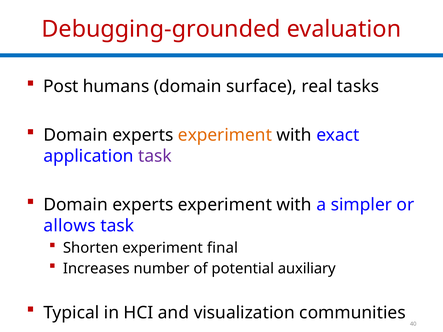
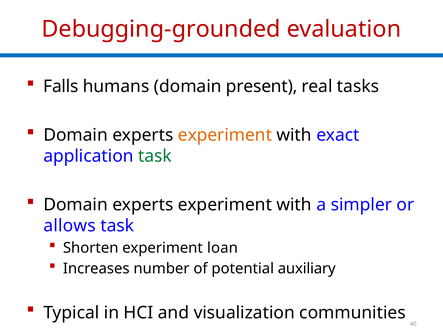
Post: Post -> Falls
surface: surface -> present
task at (155, 156) colour: purple -> green
final: final -> loan
